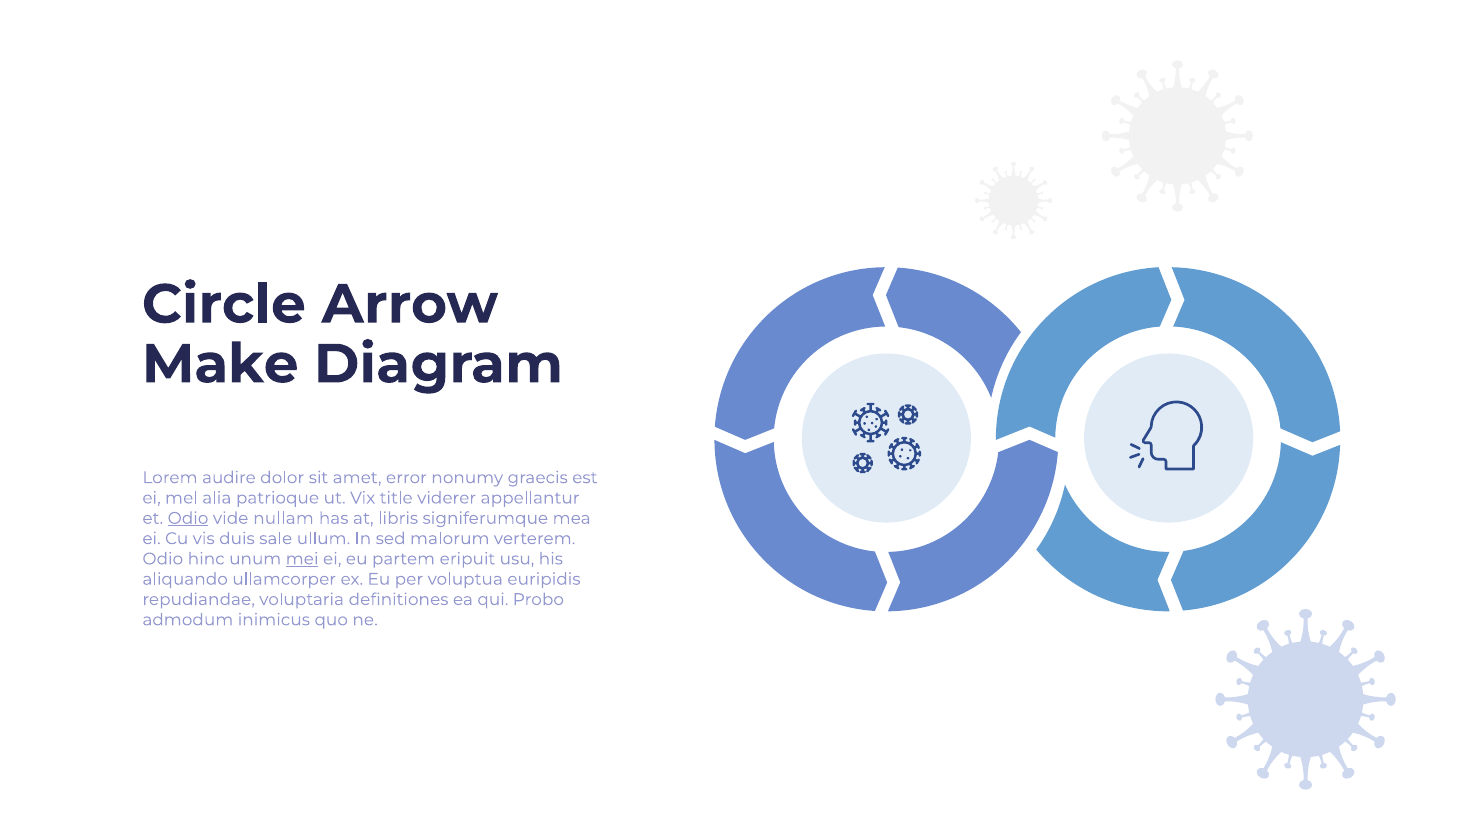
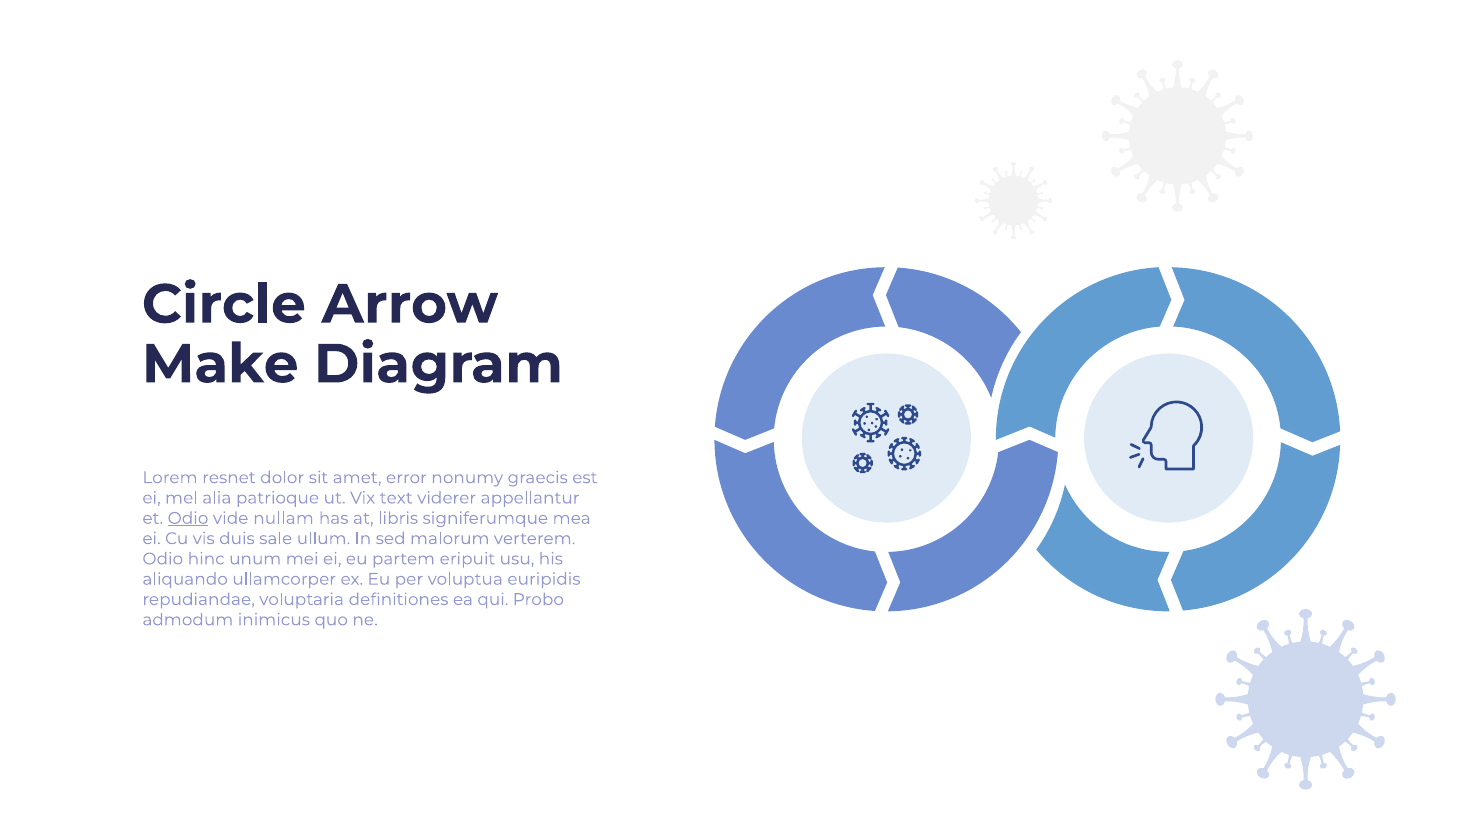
audire: audire -> resnet
title: title -> text
mei underline: present -> none
